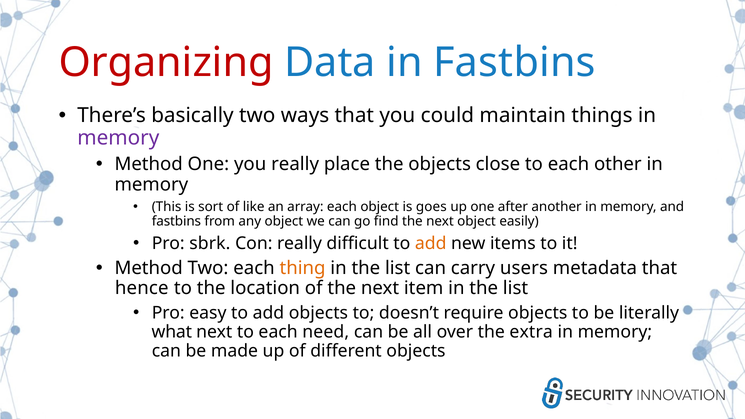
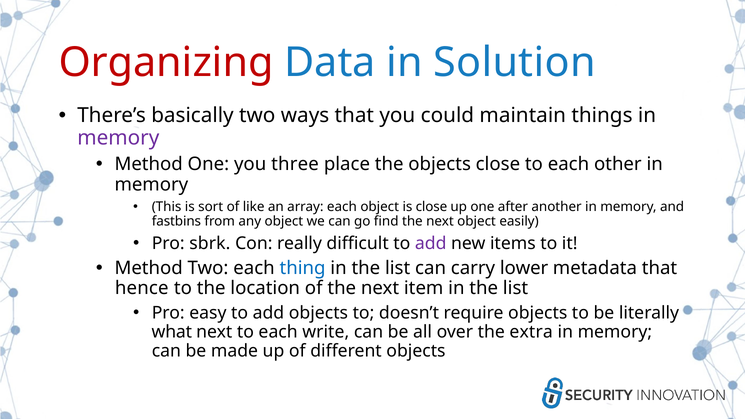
in Fastbins: Fastbins -> Solution
you really: really -> three
is goes: goes -> close
add at (431, 243) colour: orange -> purple
thing colour: orange -> blue
users: users -> lower
need: need -> write
